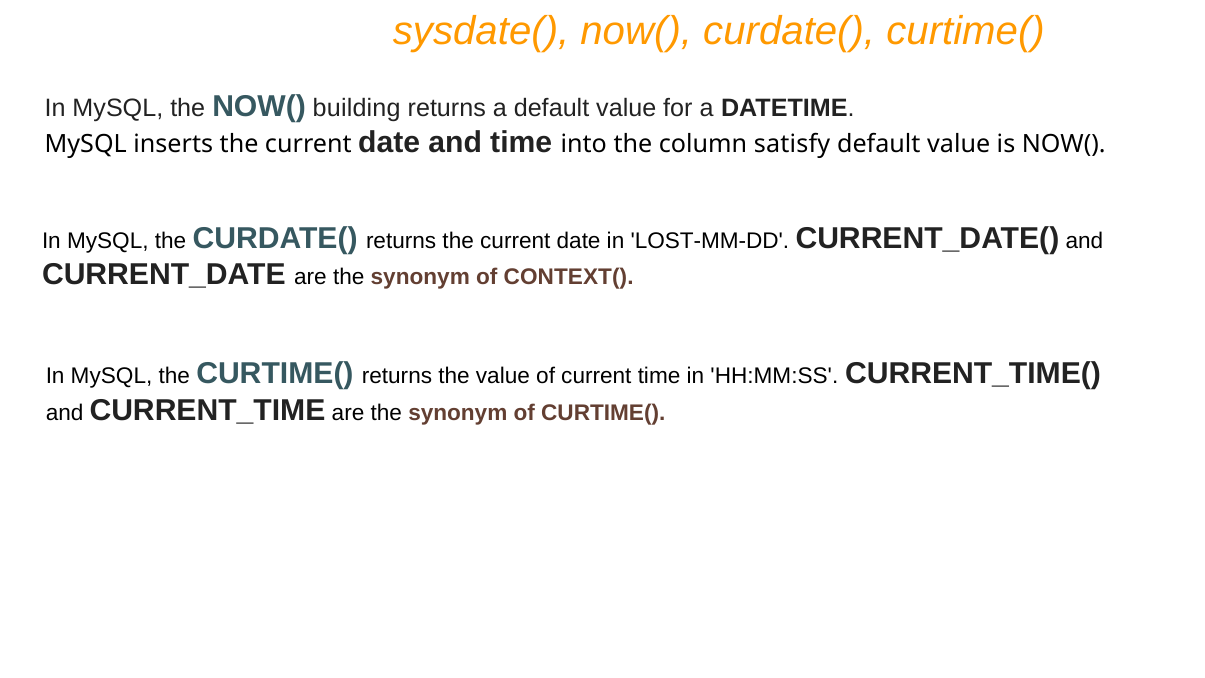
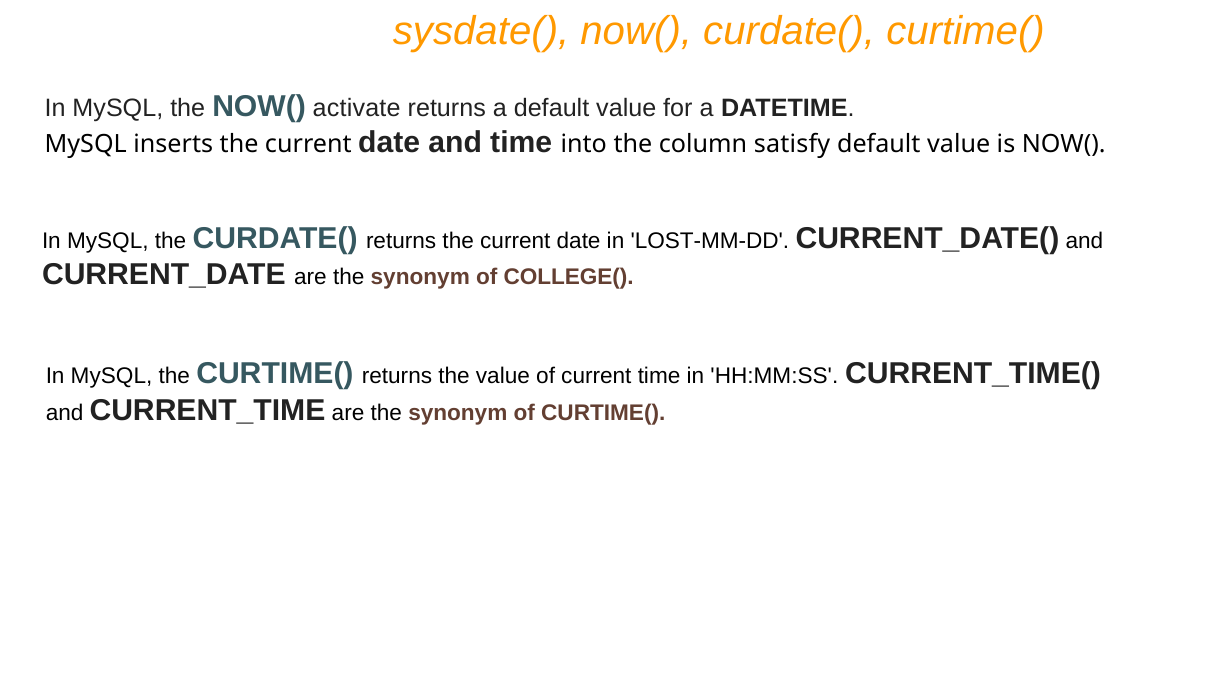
building: building -> activate
CONTEXT(: CONTEXT( -> COLLEGE(
